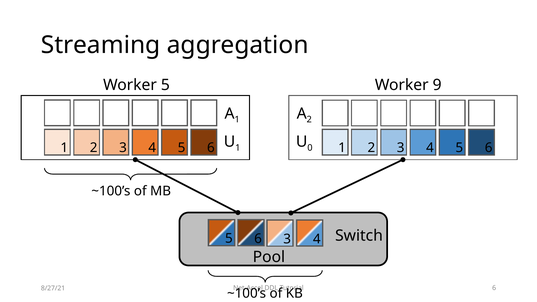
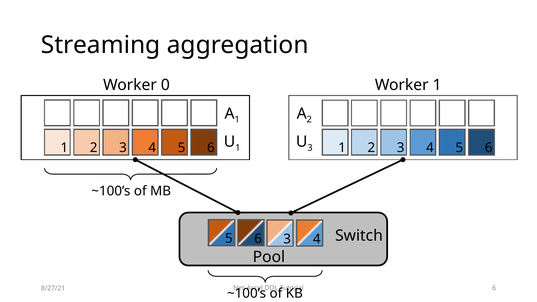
Worker 5: 5 -> 0
Worker 9: 9 -> 1
0 at (310, 148): 0 -> 3
